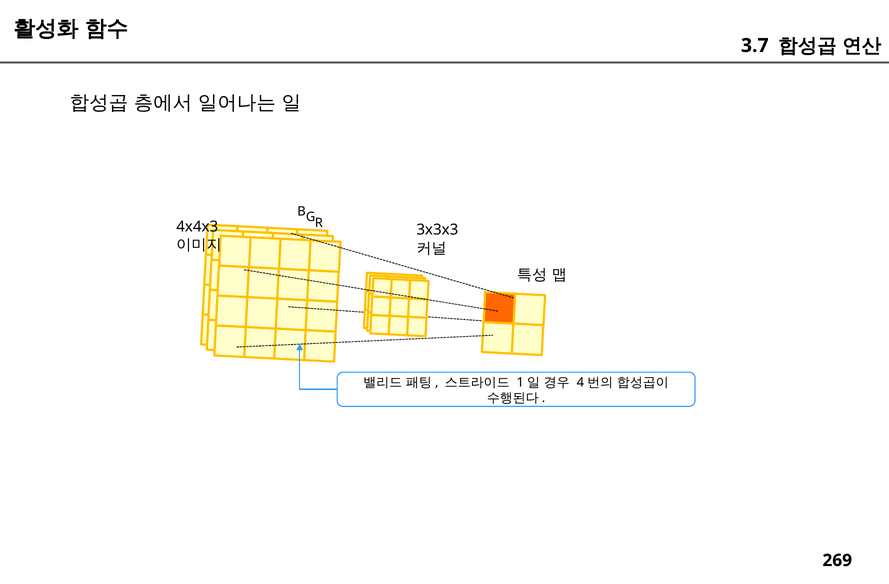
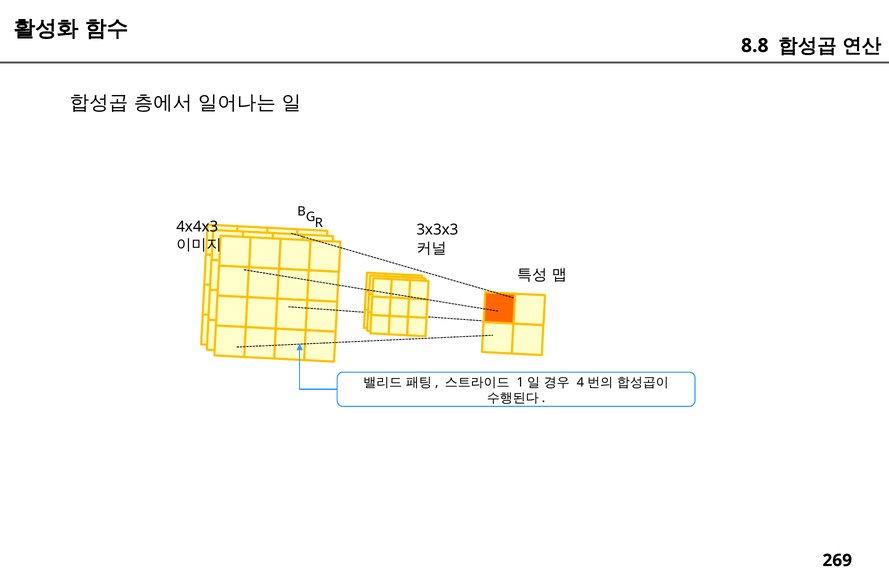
3.7: 3.7 -> 8.8
